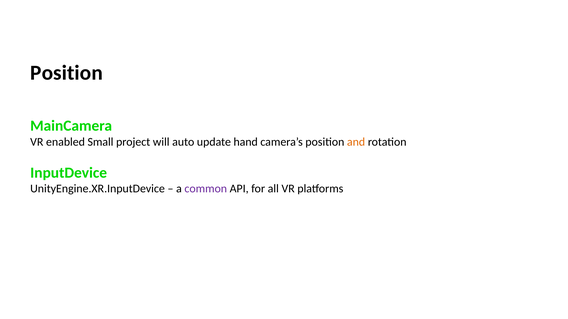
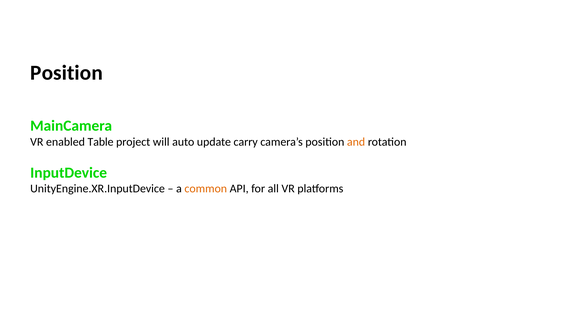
Small: Small -> Table
hand: hand -> carry
common colour: purple -> orange
